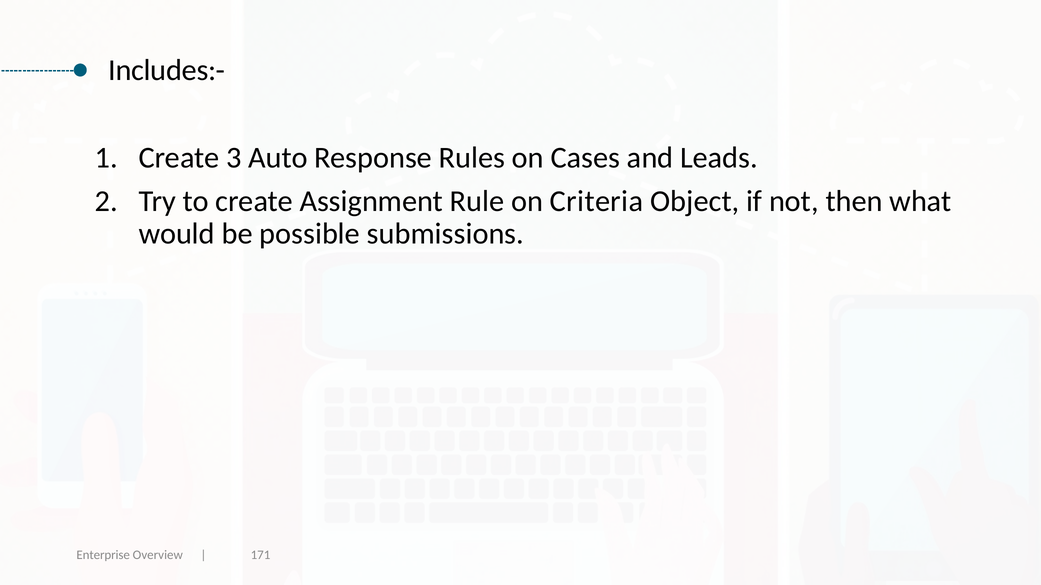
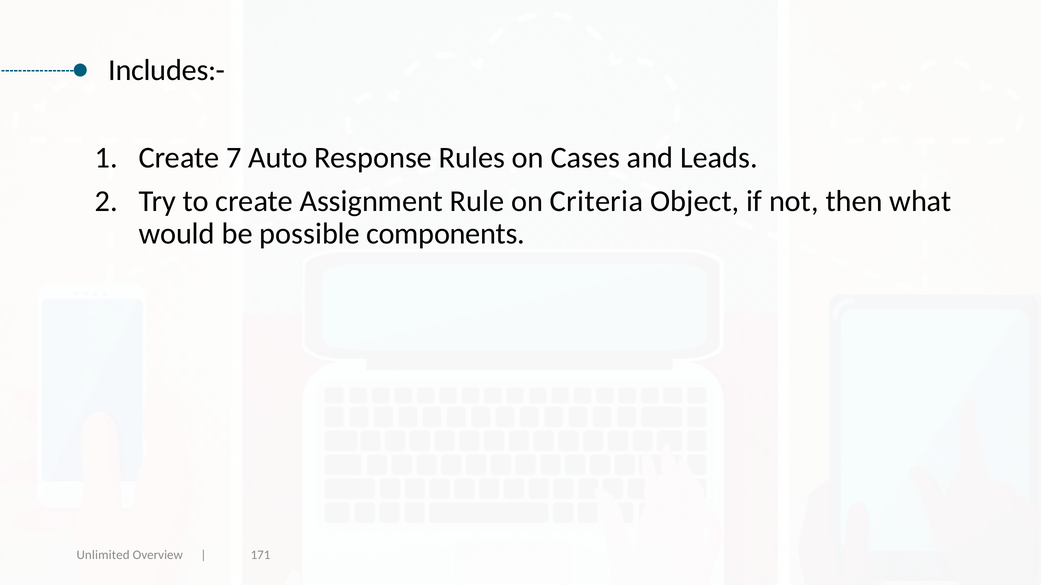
3: 3 -> 7
submissions: submissions -> components
Enterprise: Enterprise -> Unlimited
